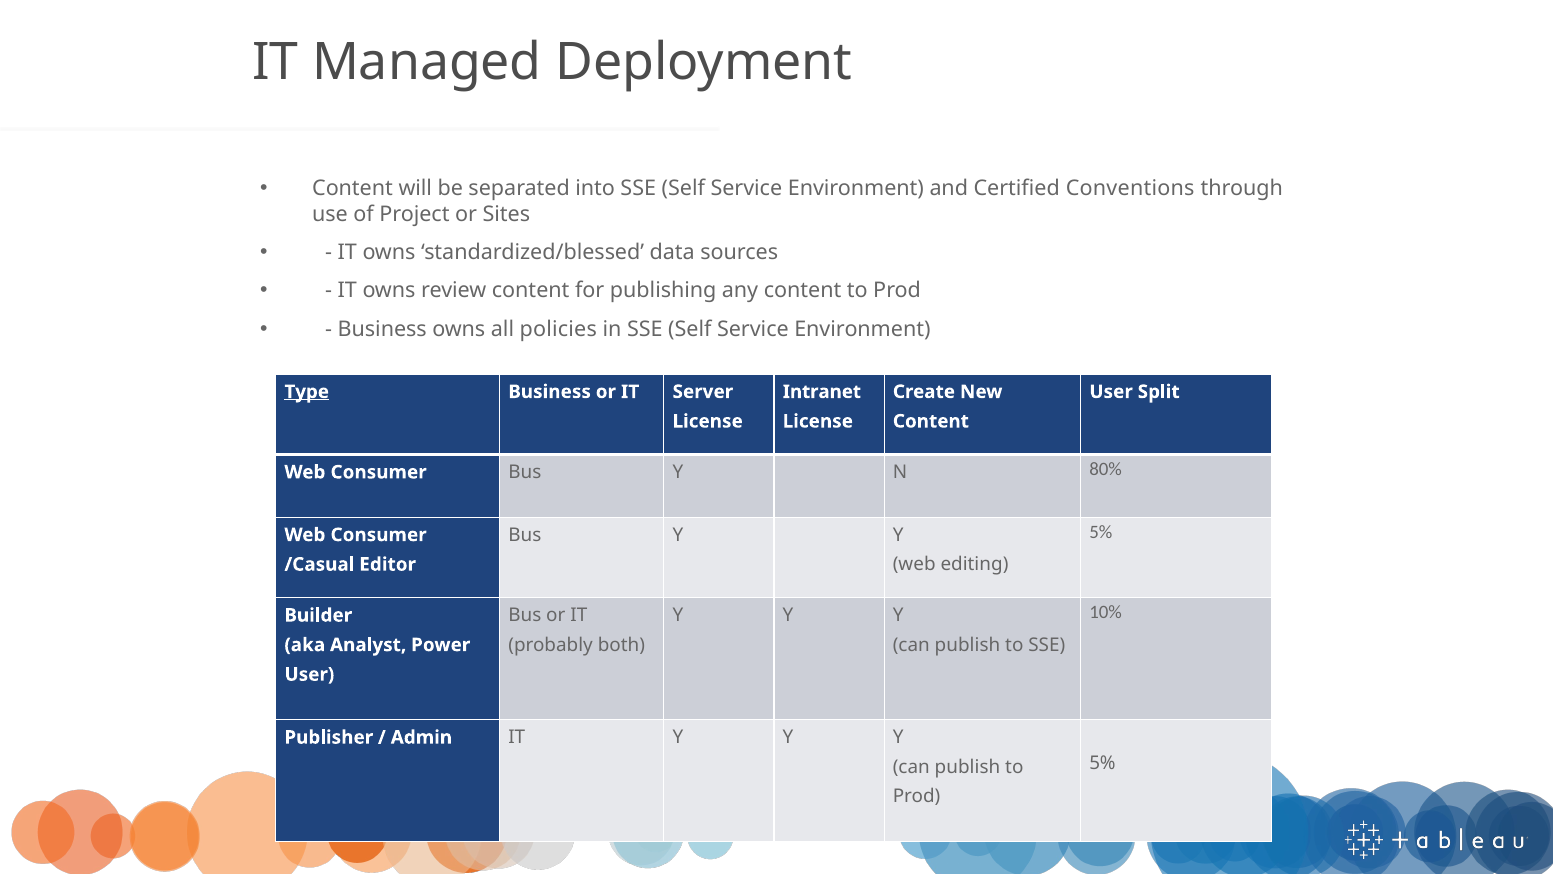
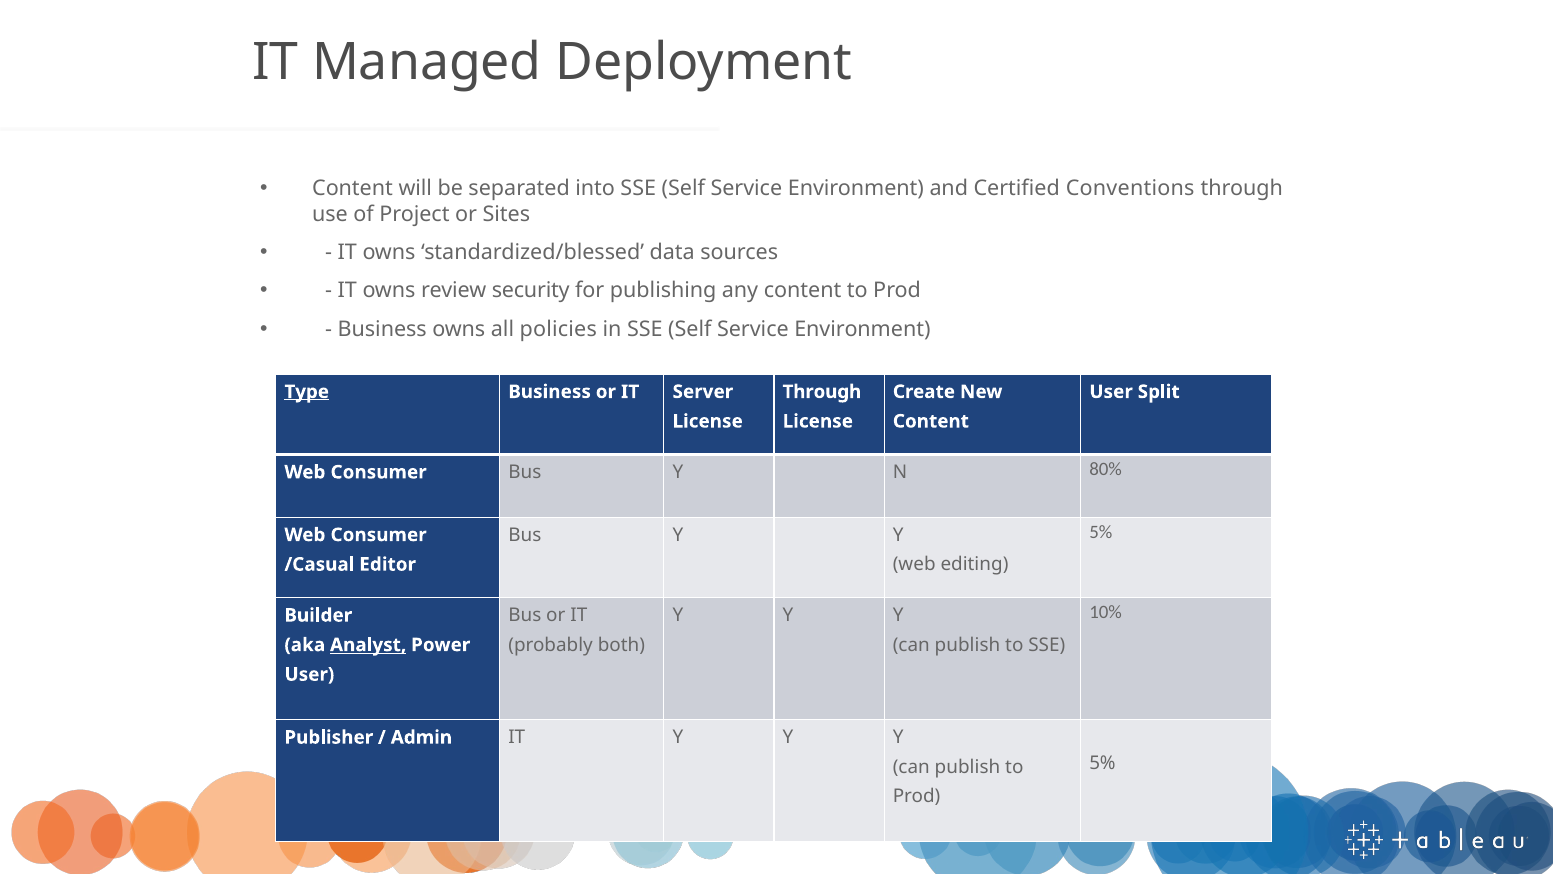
review content: content -> security
Intranet at (822, 392): Intranet -> Through
Analyst underline: none -> present
